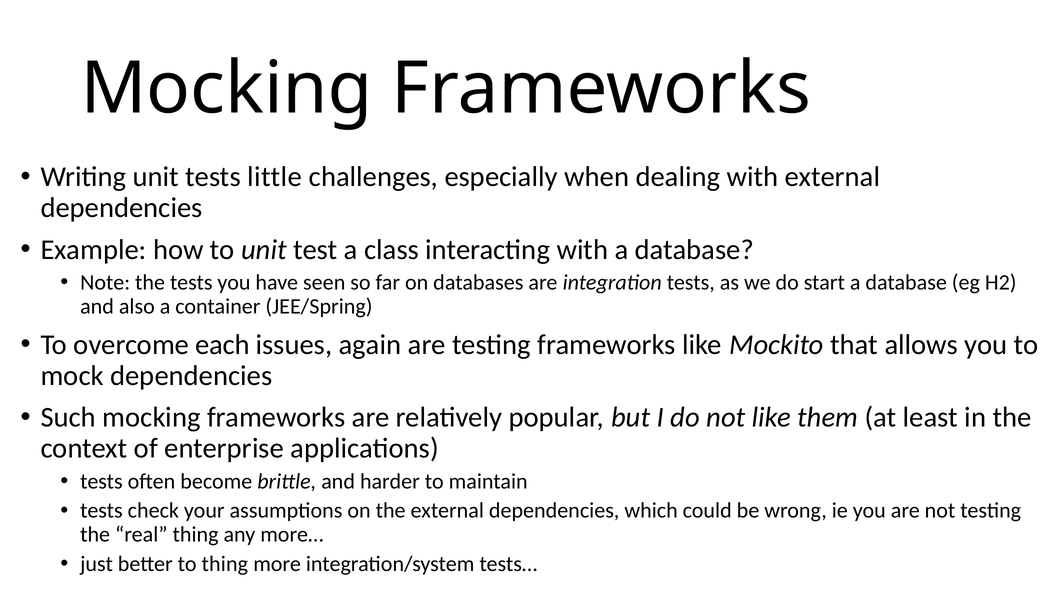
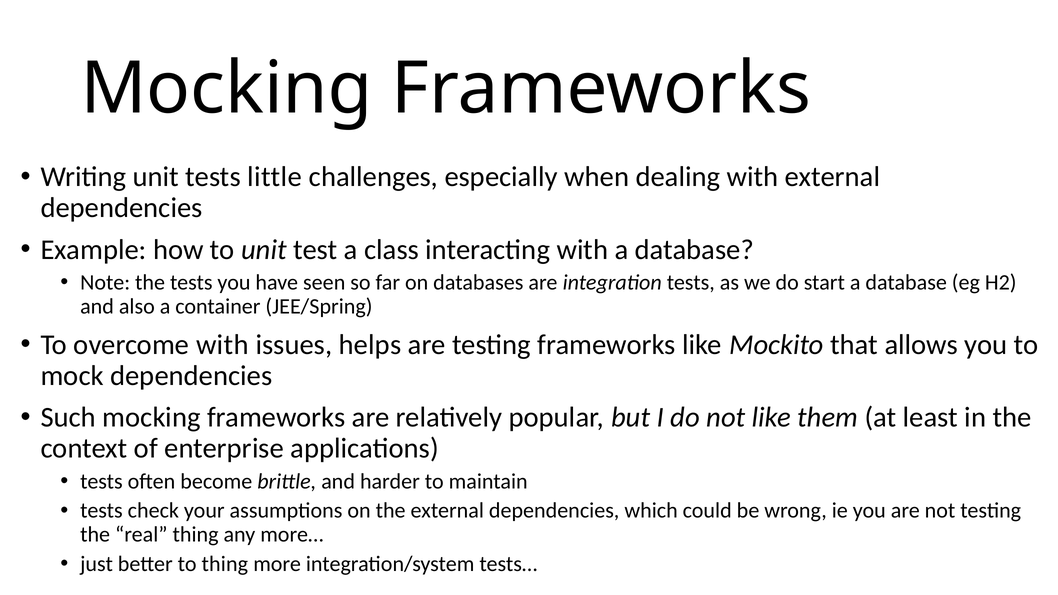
overcome each: each -> with
again: again -> helps
